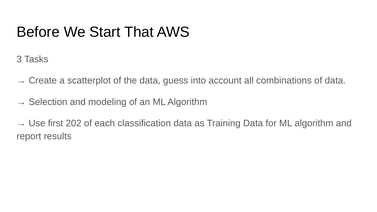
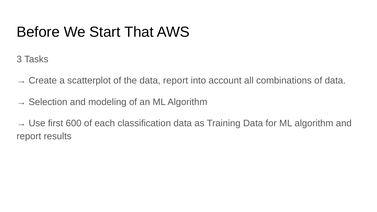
data guess: guess -> report
202: 202 -> 600
